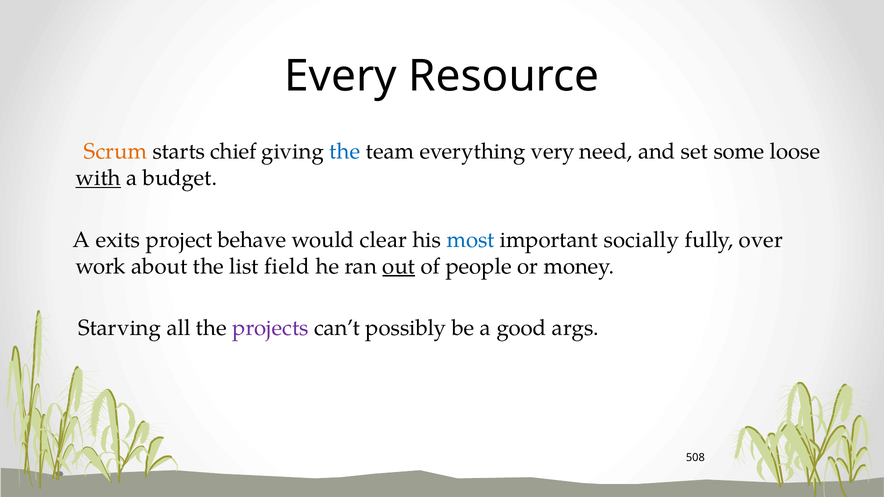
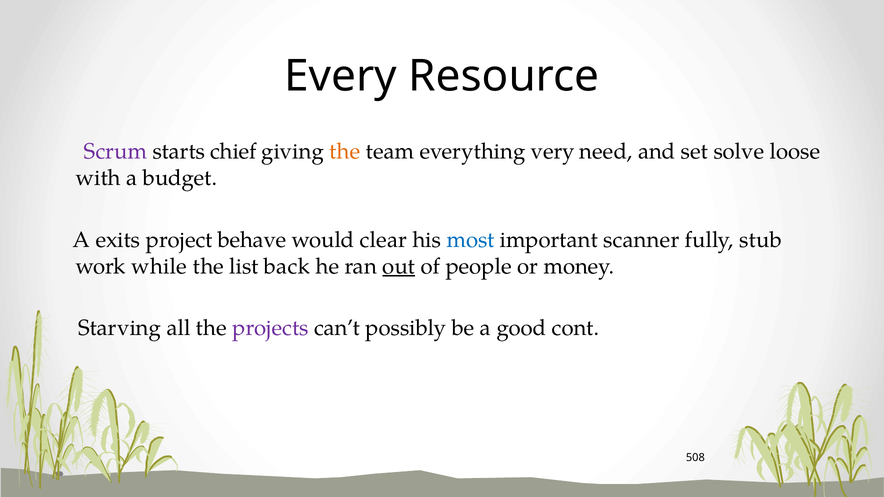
Scrum colour: orange -> purple
the at (345, 152) colour: blue -> orange
some: some -> solve
with underline: present -> none
socially: socially -> scanner
over: over -> stub
about: about -> while
field: field -> back
args: args -> cont
